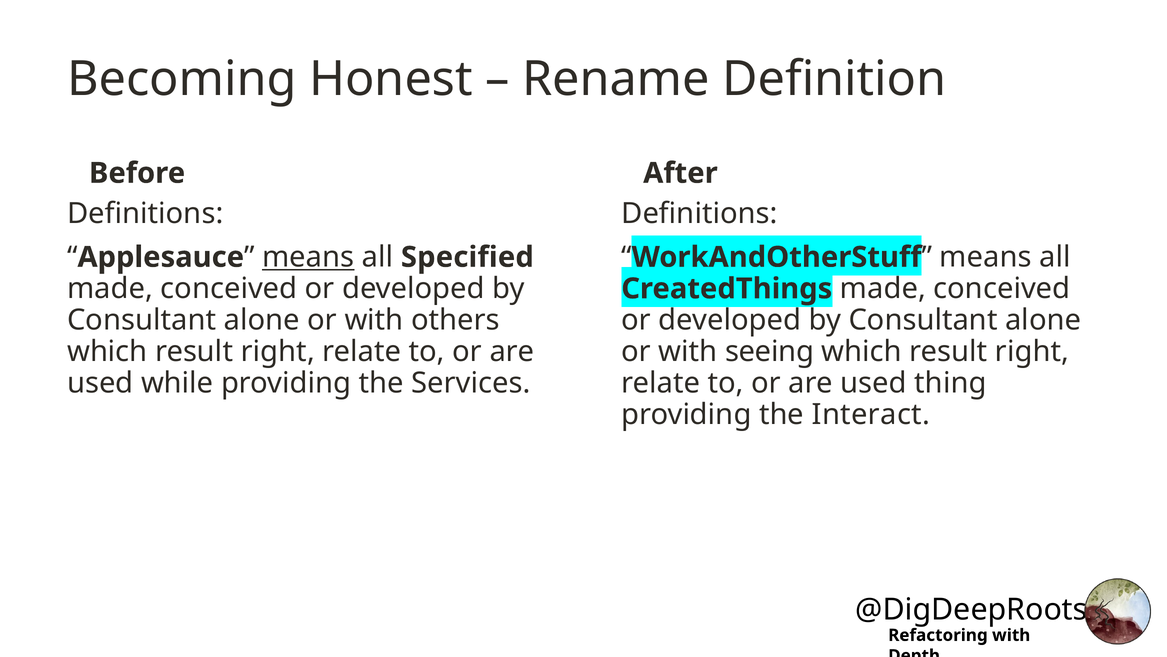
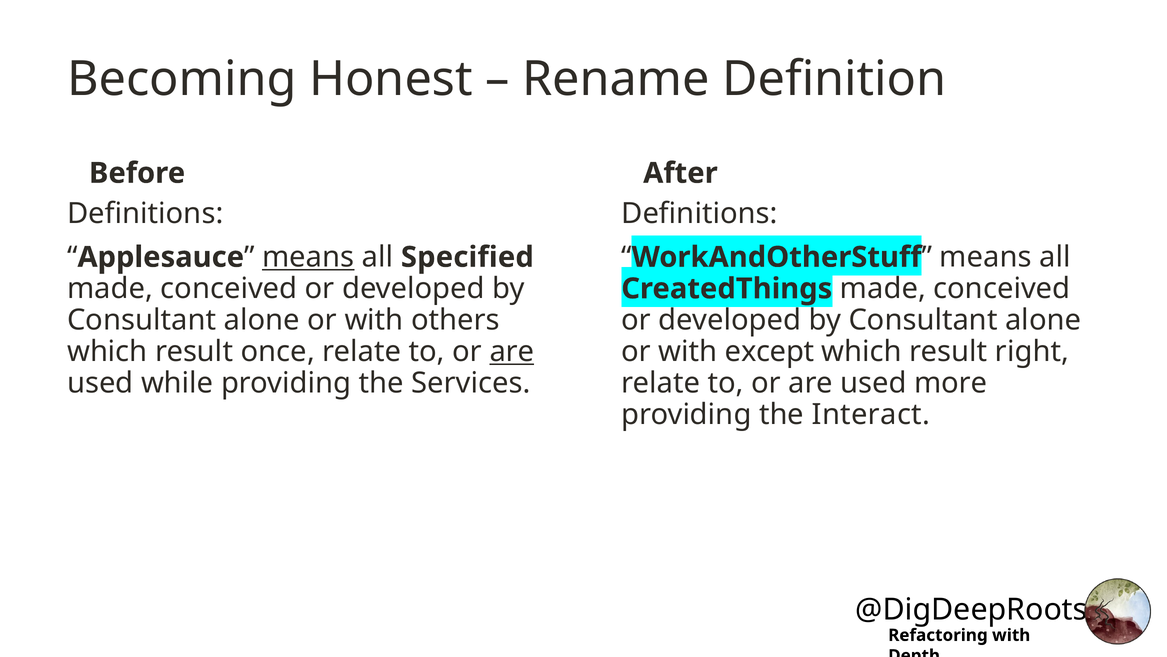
right at (278, 351): right -> once
are at (512, 351) underline: none -> present
seeing: seeing -> except
thing: thing -> more
